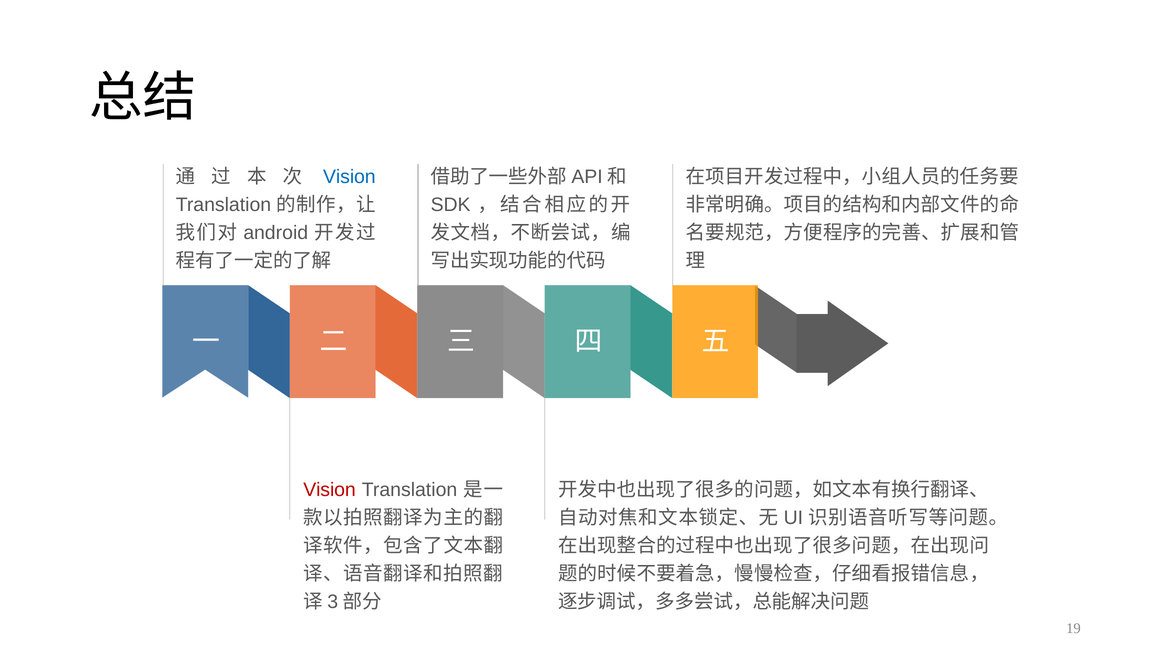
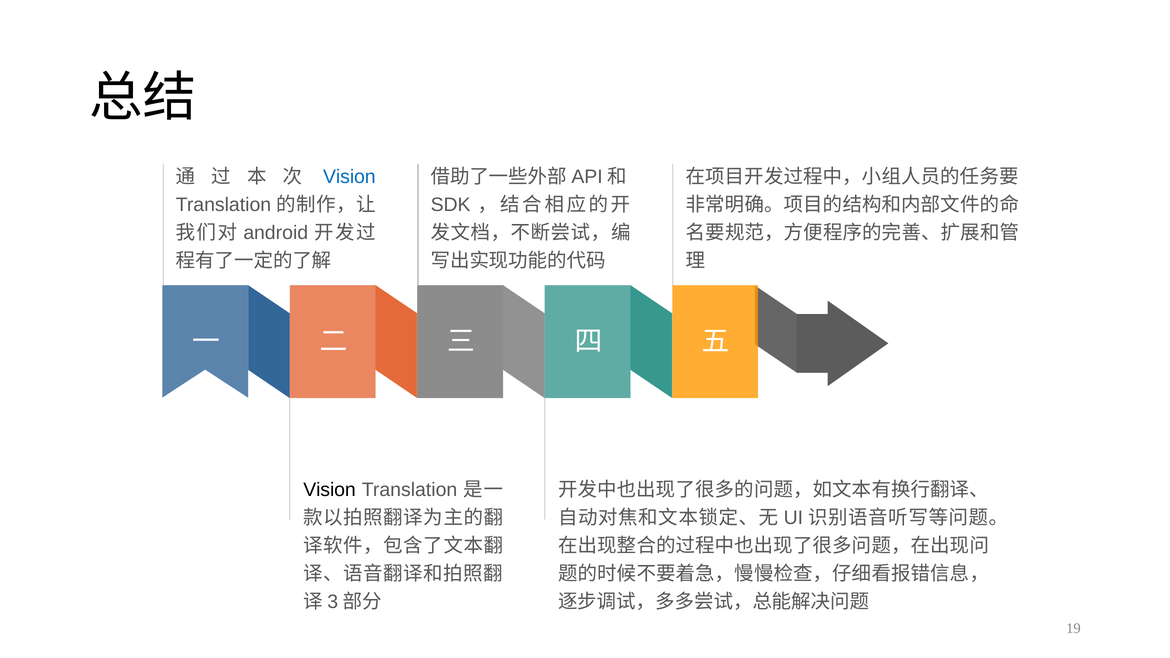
Vision at (330, 490) colour: red -> black
